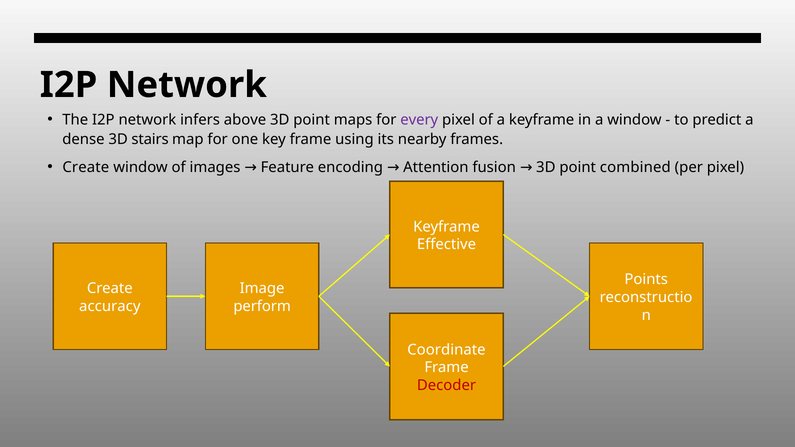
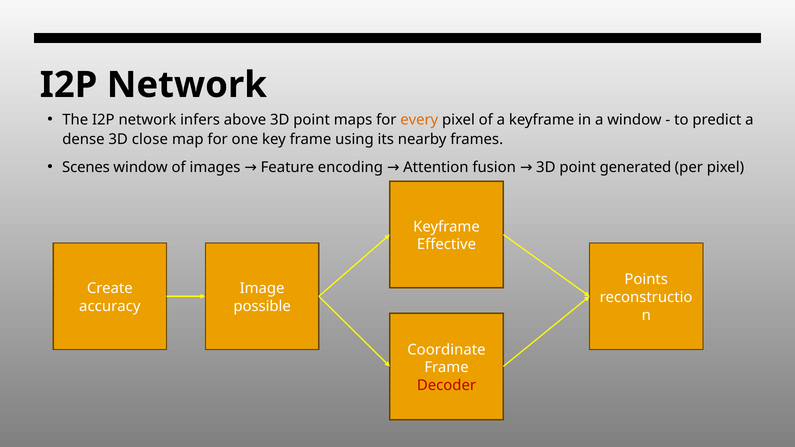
every colour: purple -> orange
stairs: stairs -> close
Create at (86, 167): Create -> Scenes
combined: combined -> generated
perform: perform -> possible
